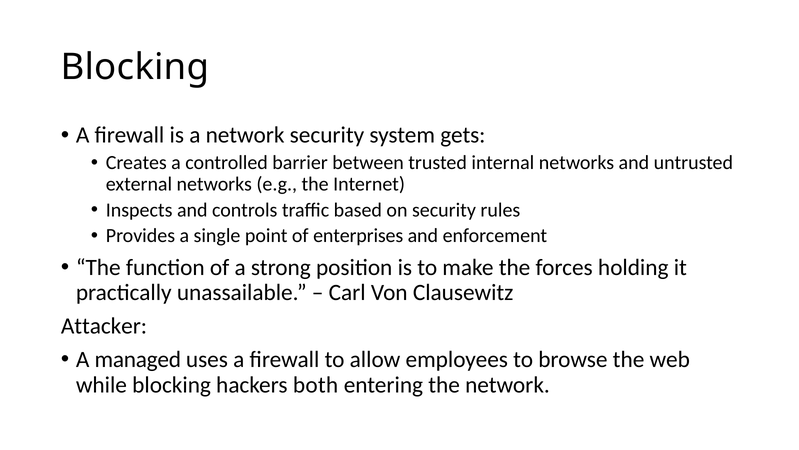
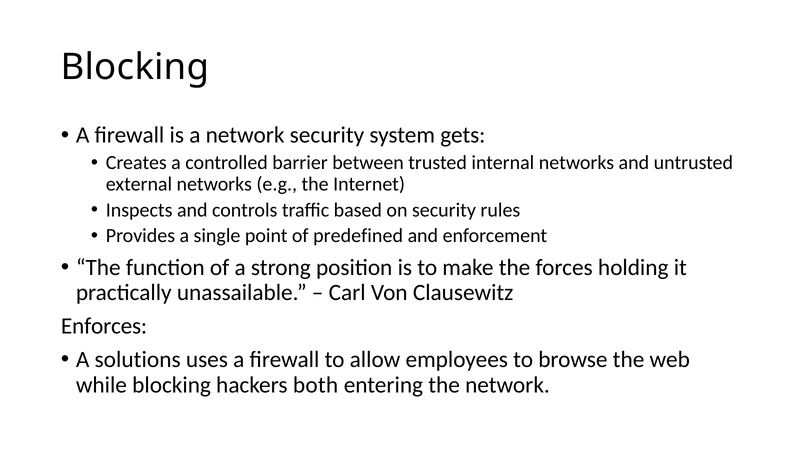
enterprises: enterprises -> predefined
Attacker: Attacker -> Enforces
managed: managed -> solutions
